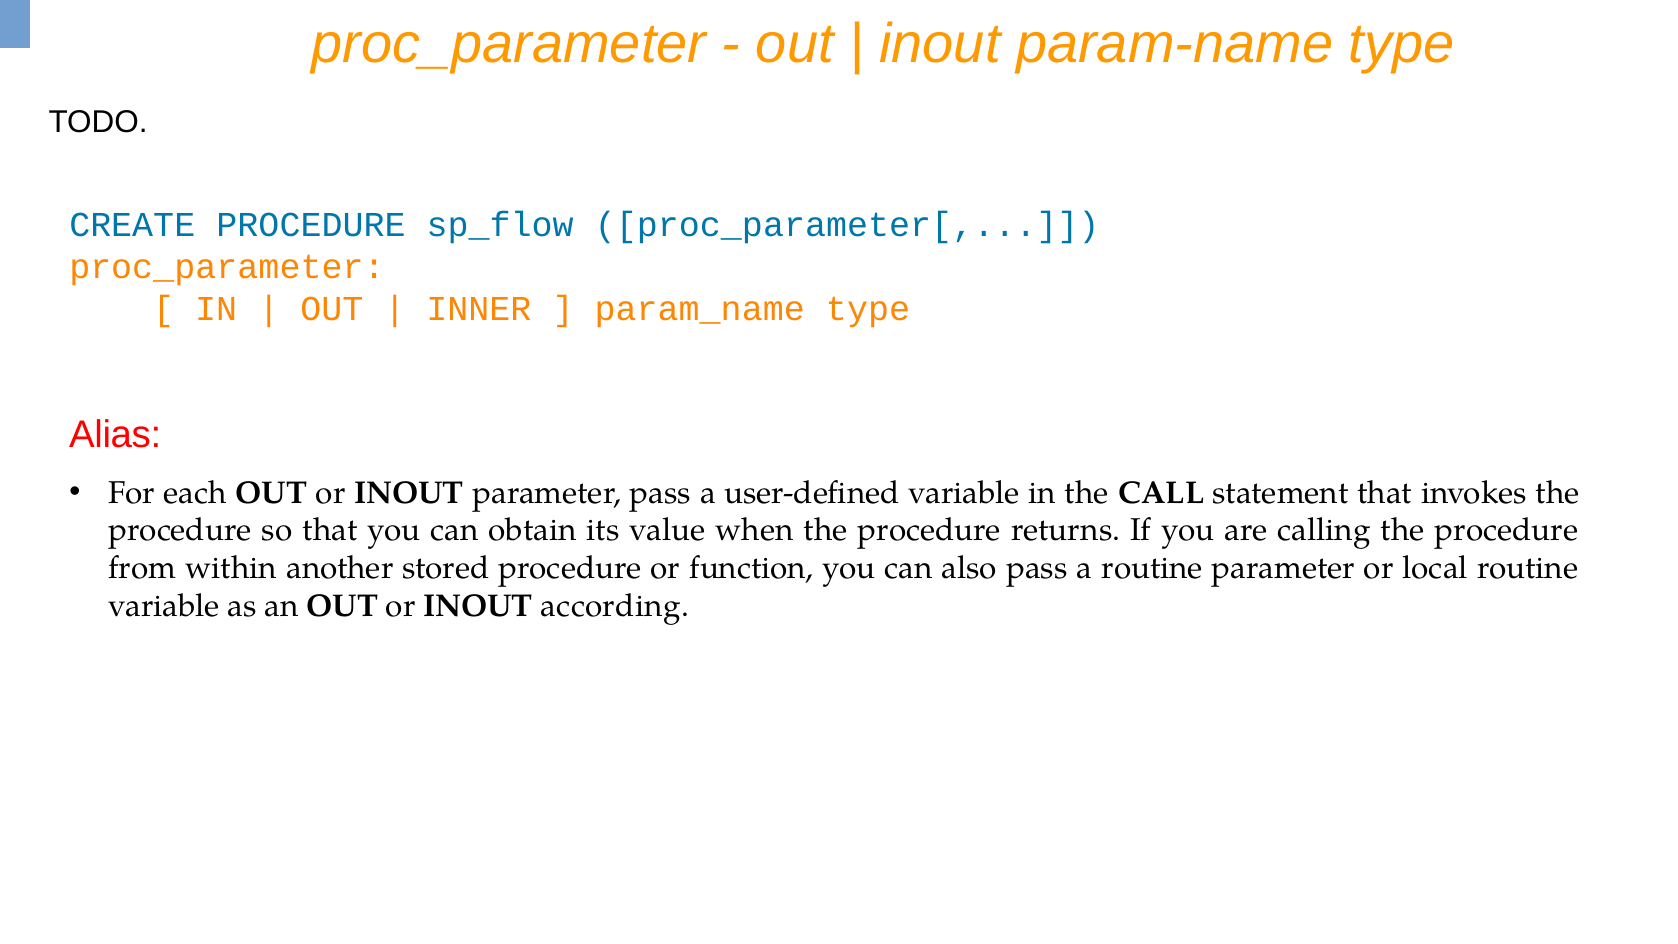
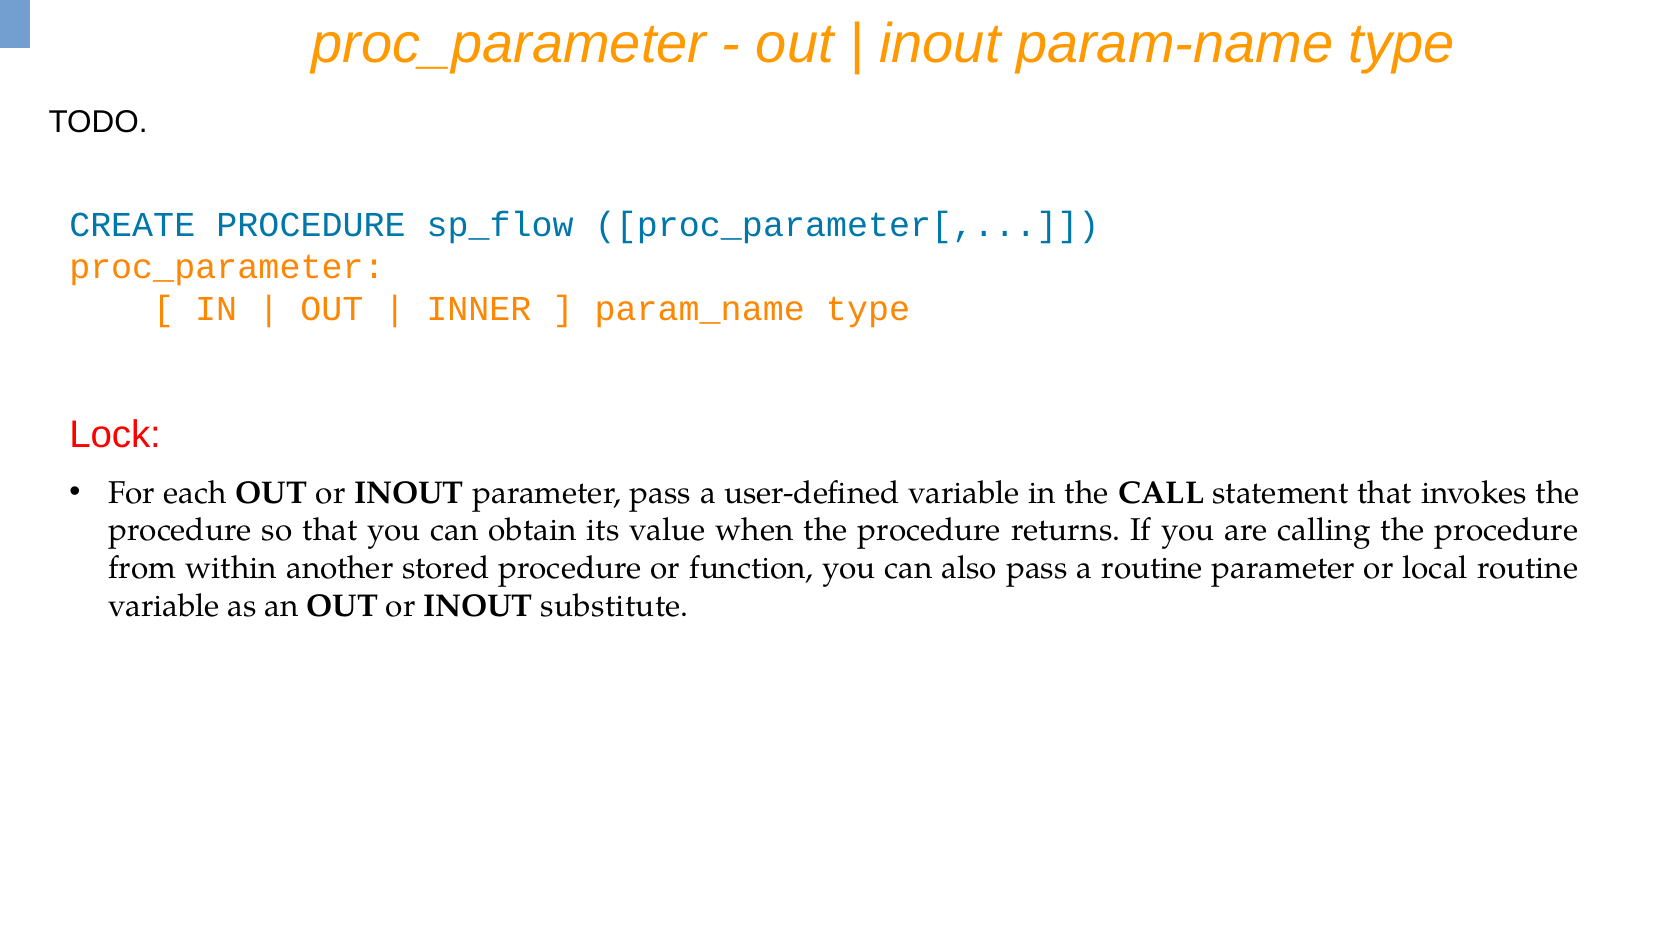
Alias: Alias -> Lock
according: according -> substitute
